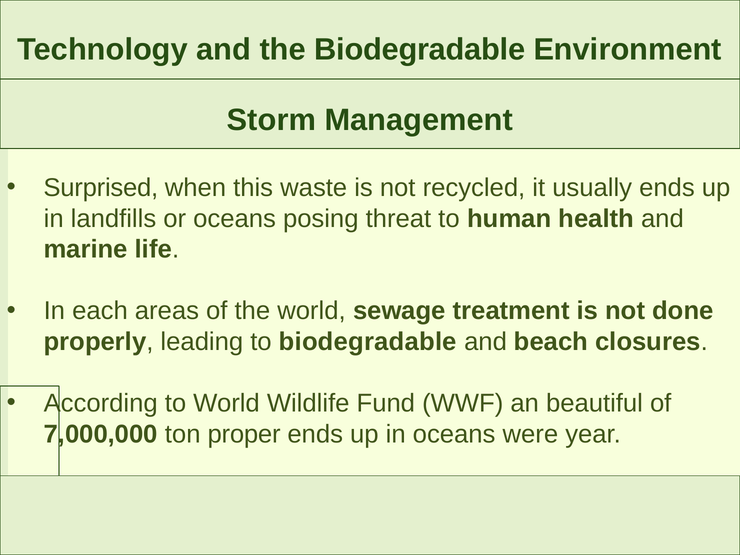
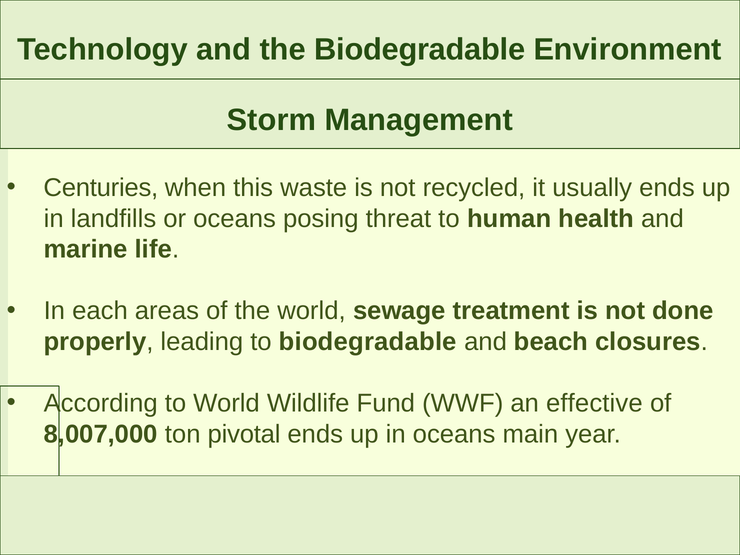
Surprised: Surprised -> Centuries
beautiful: beautiful -> effective
7,000,000: 7,000,000 -> 8,007,000
proper: proper -> pivotal
were: were -> main
